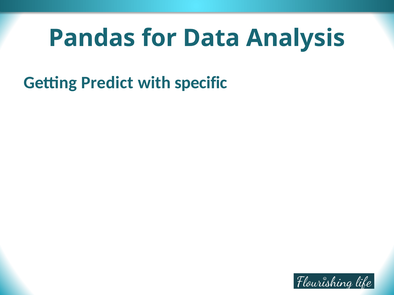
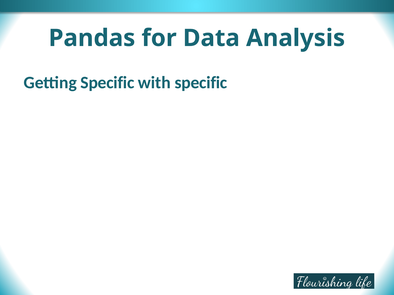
Getting Predict: Predict -> Specific
